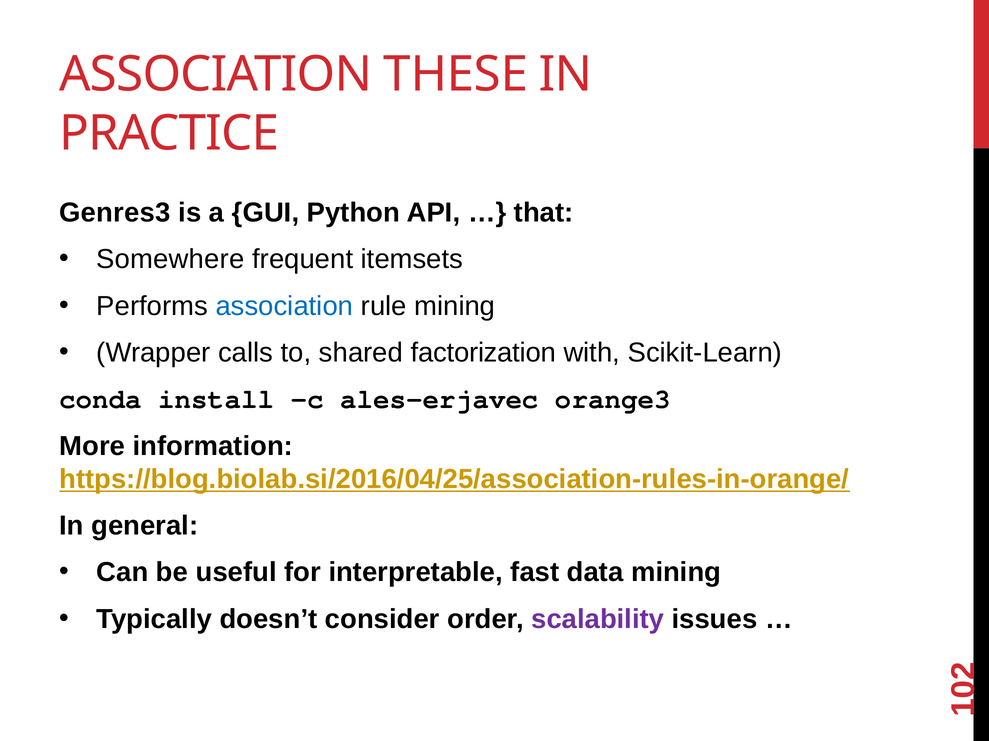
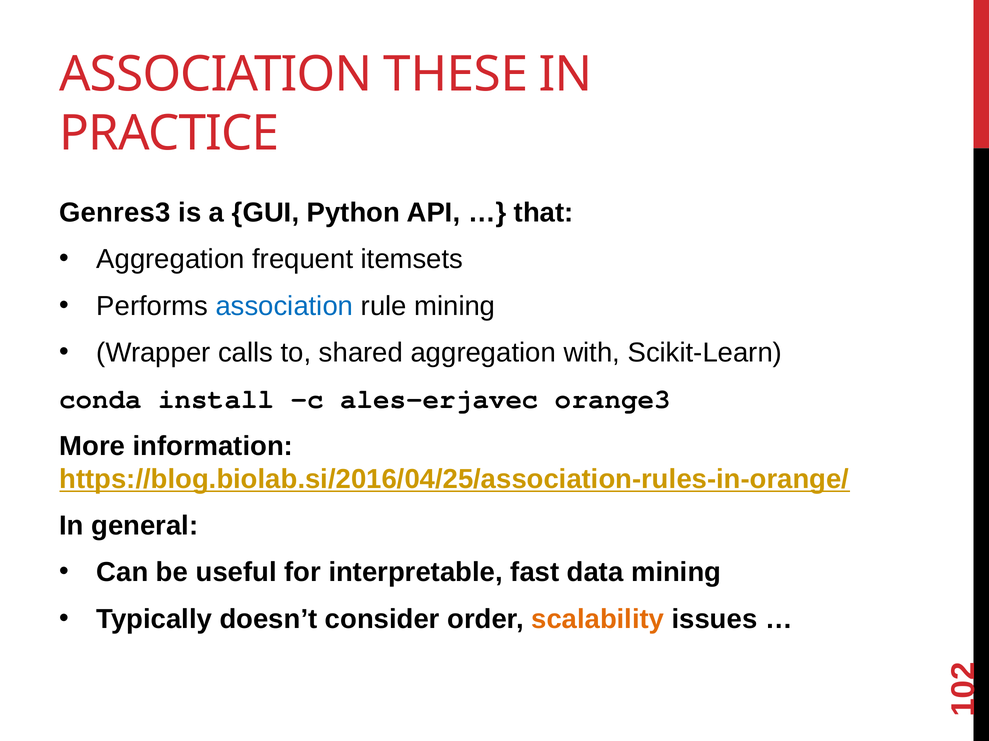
Somewhere at (170, 260): Somewhere -> Aggregation
shared factorization: factorization -> aggregation
scalability colour: purple -> orange
